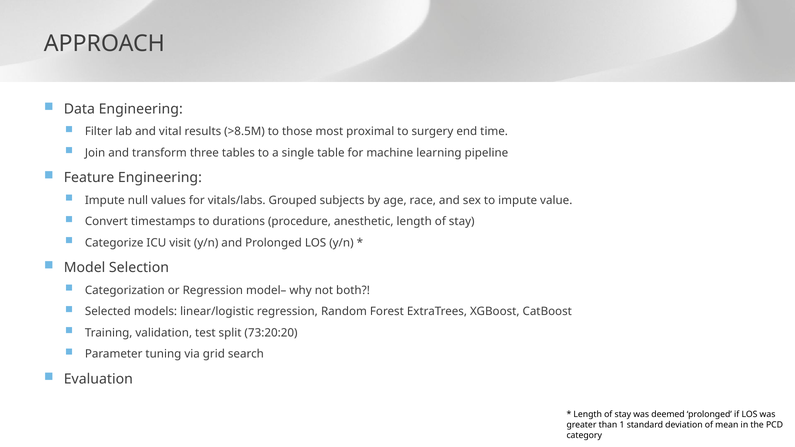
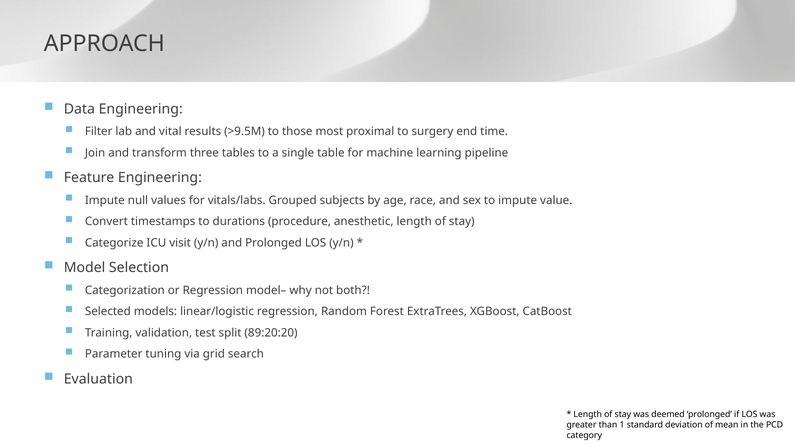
>8.5M: >8.5M -> >9.5M
73:20:20: 73:20:20 -> 89:20:20
